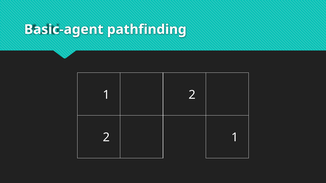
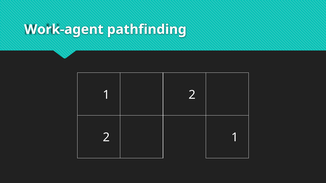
Basic-agent: Basic-agent -> Work-agent
